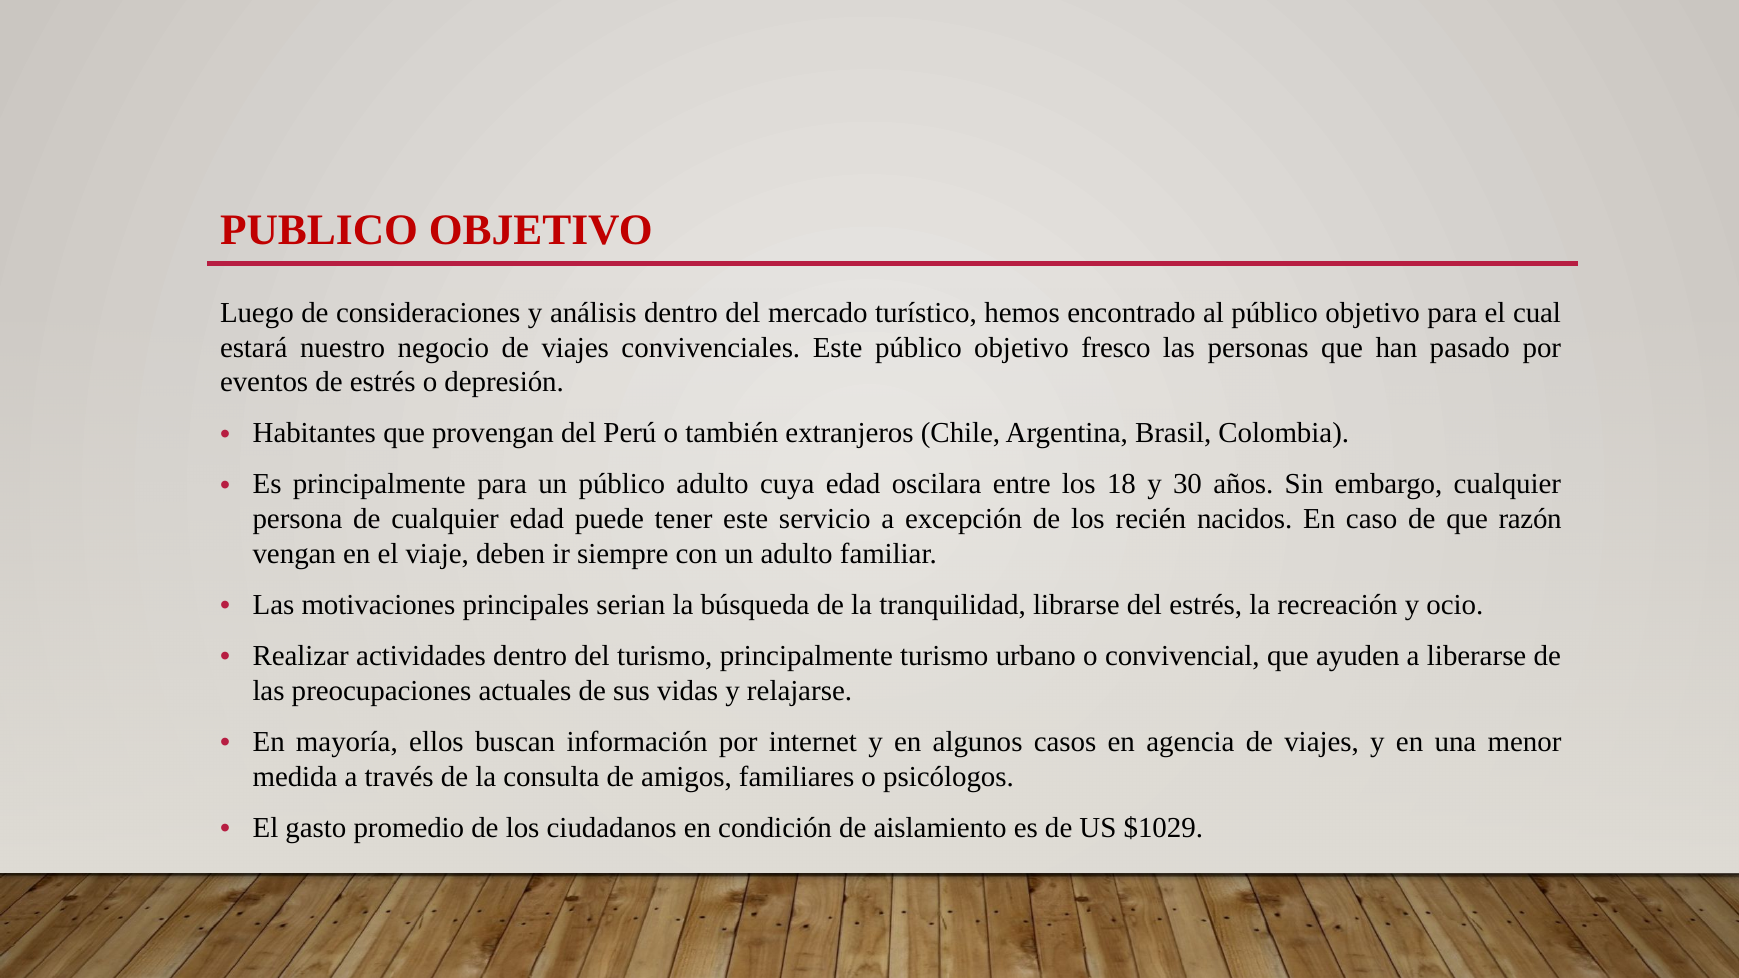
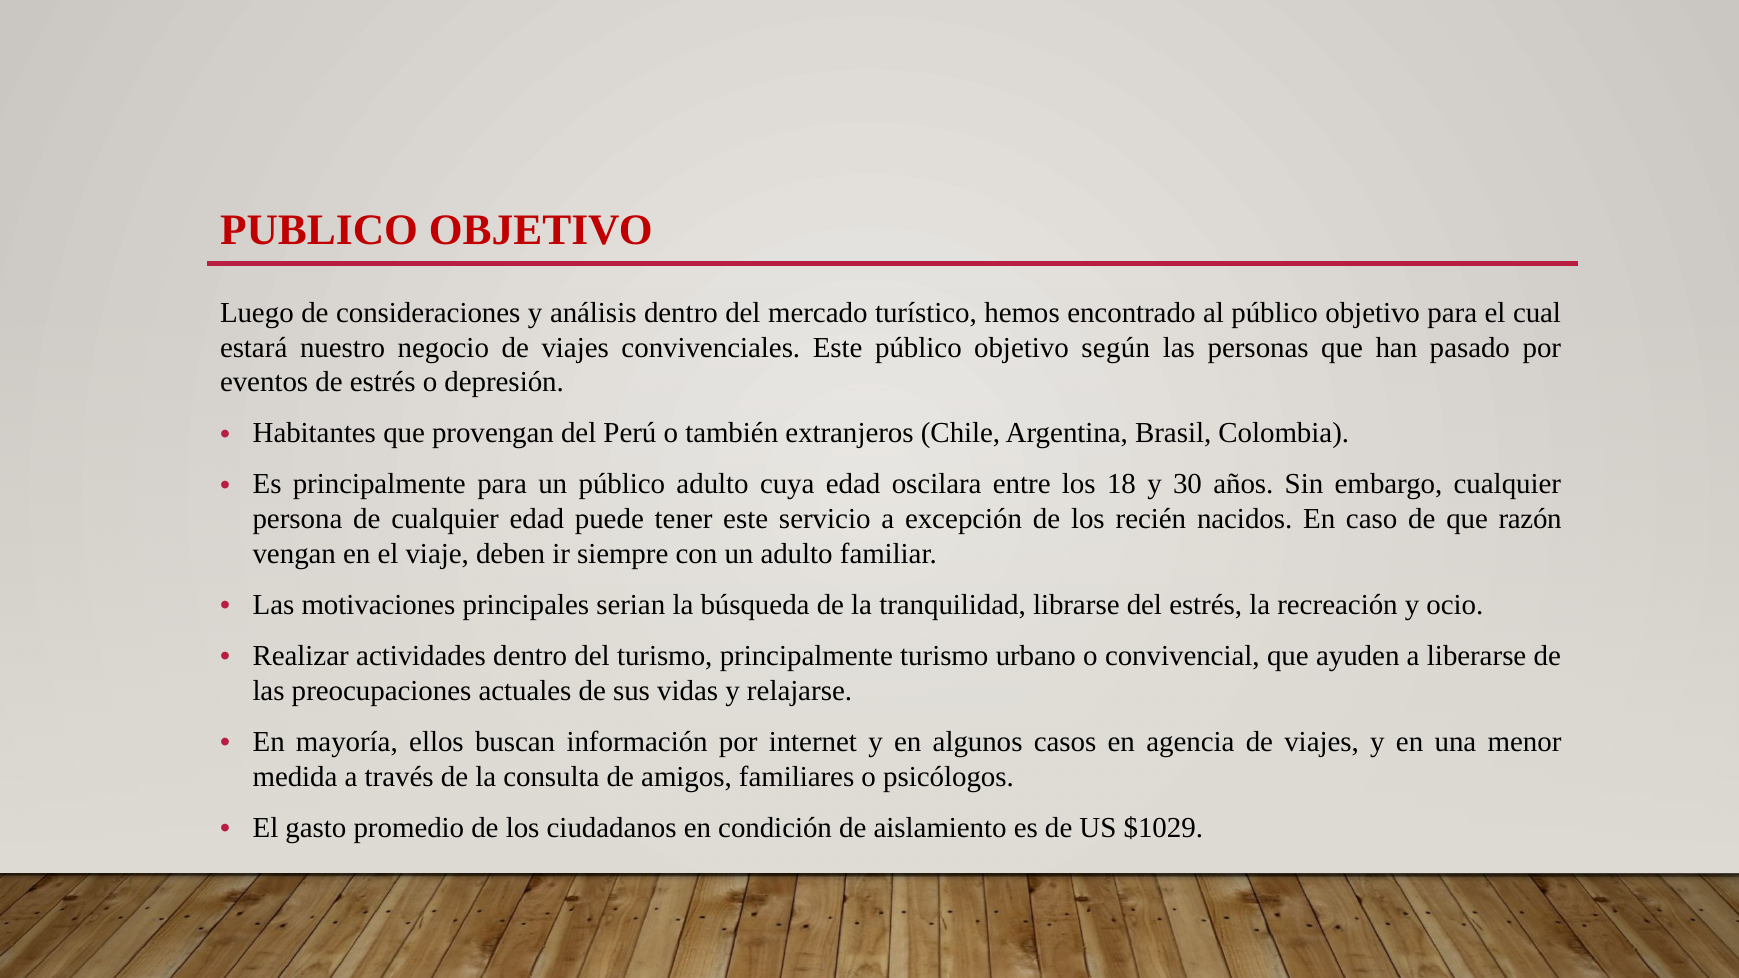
fresco: fresco -> según
